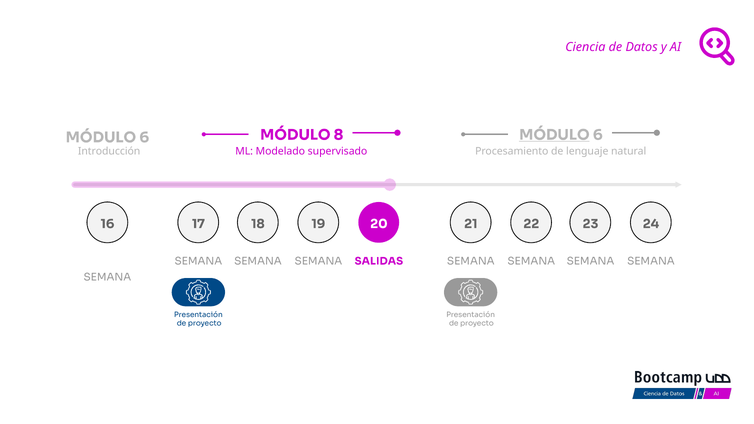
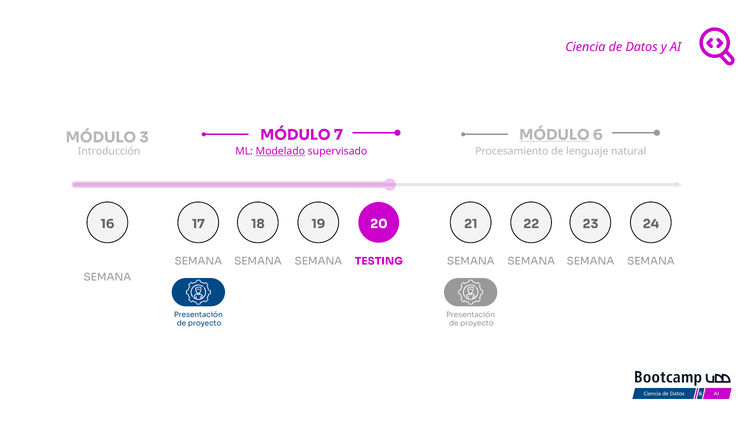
8: 8 -> 7
6 at (144, 138): 6 -> 3
Modelado underline: none -> present
SALIDAS: SALIDAS -> TESTING
